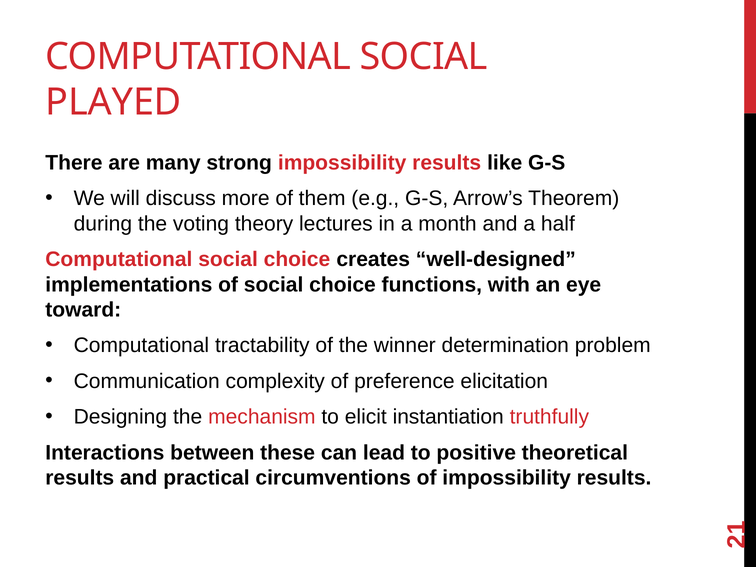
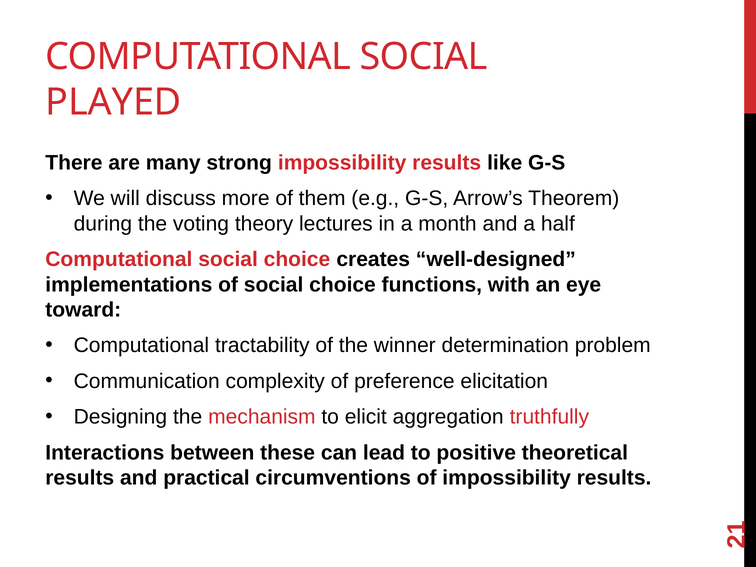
instantiation: instantiation -> aggregation
